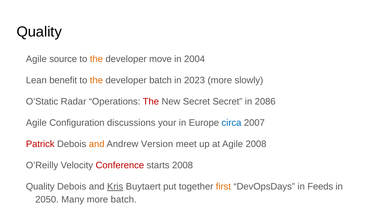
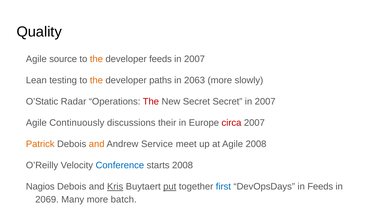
developer move: move -> feeds
2004 at (195, 59): 2004 -> 2007
beneﬁt: beneﬁt -> testing
developer batch: batch -> paths
2023: 2023 -> 2063
2086 at (265, 101): 2086 -> 2007
Configuration: Configuration -> Continuously
your: your -> their
circa colour: blue -> red
Patrick colour: red -> orange
Version: Version -> Service
Conference colour: red -> blue
Quality at (40, 187): Quality -> Nagios
put underline: none -> present
first colour: orange -> blue
2050: 2050 -> 2069
